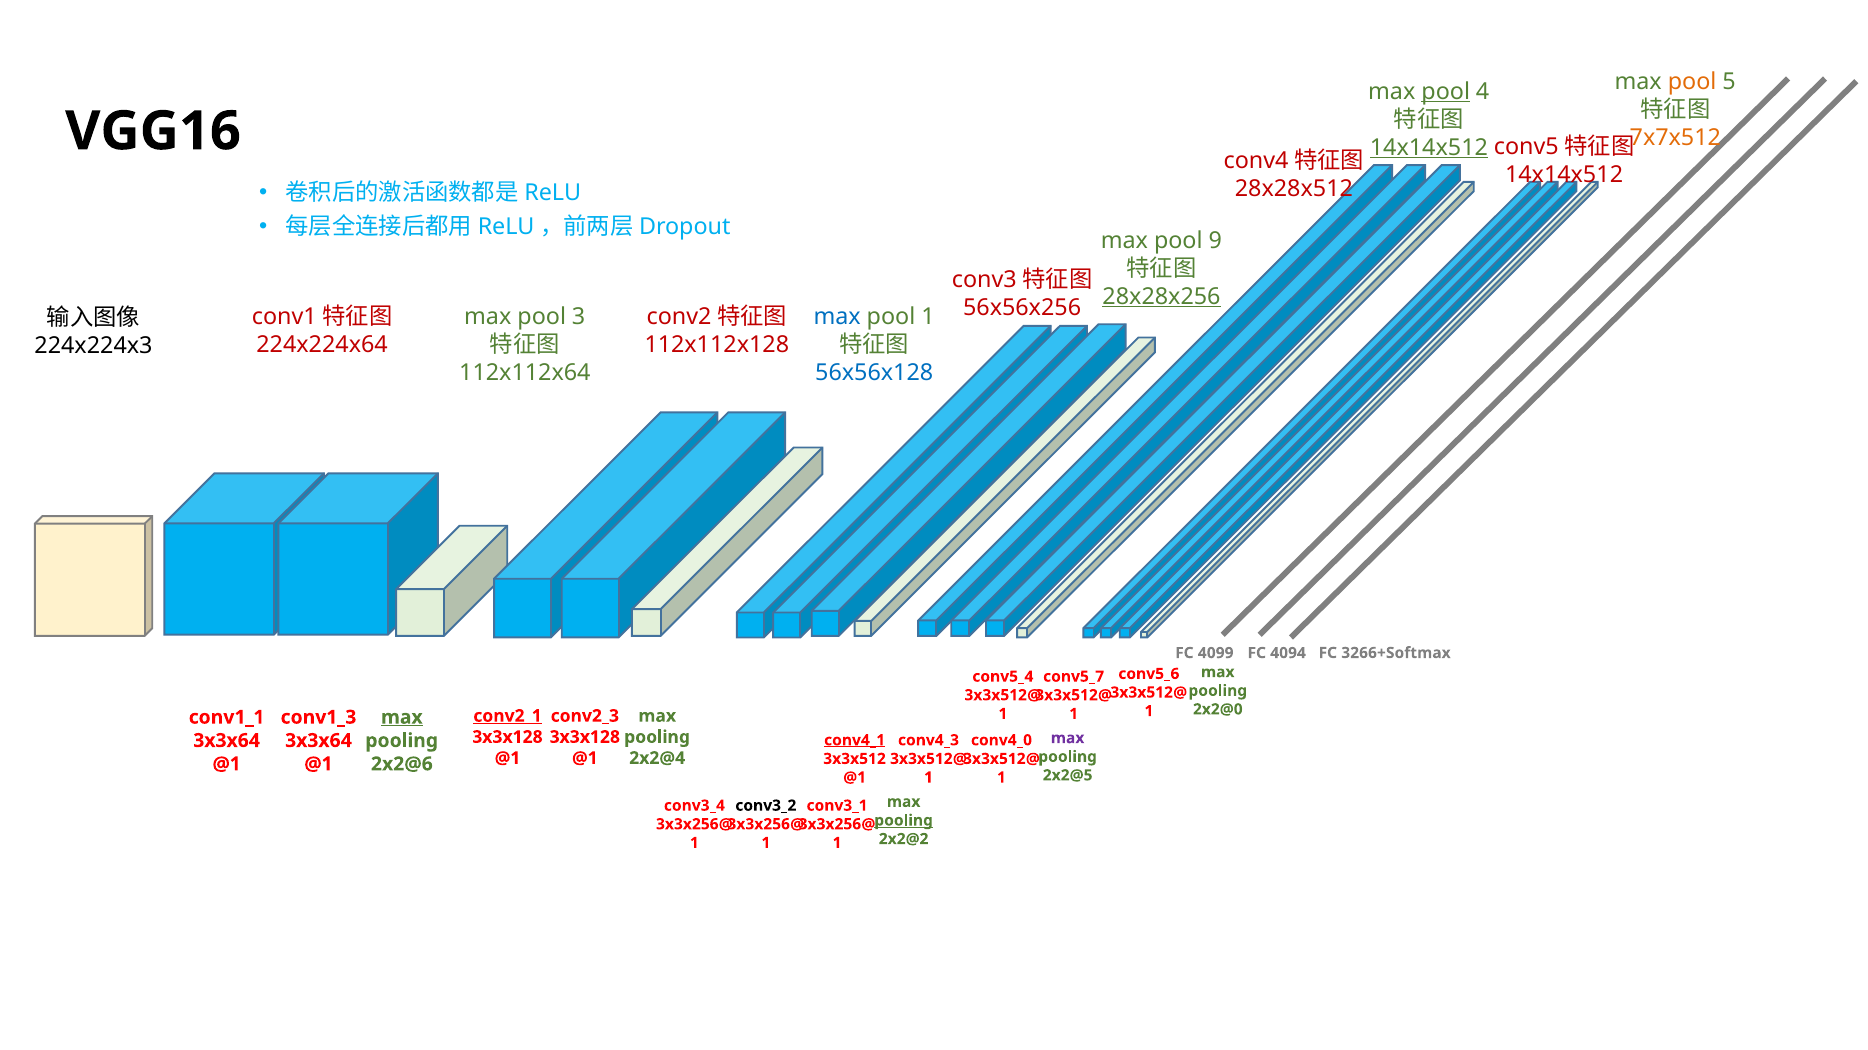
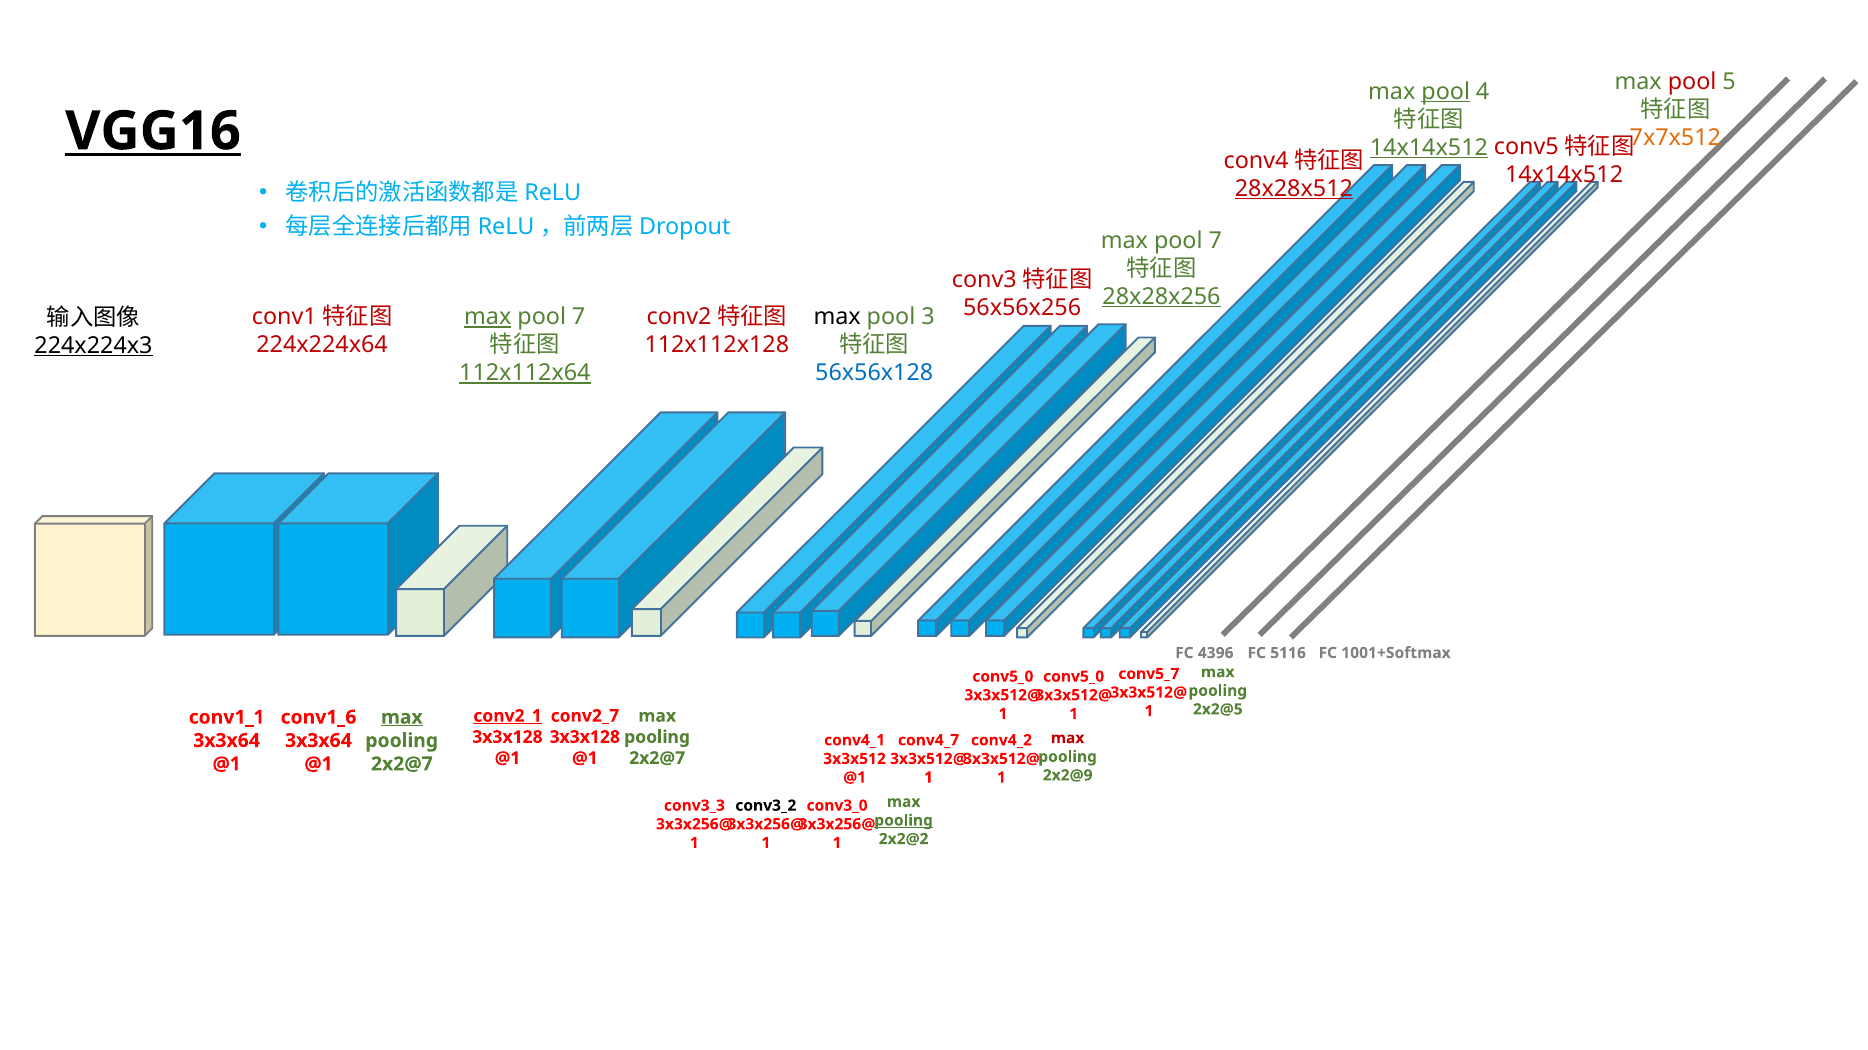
pool at (1692, 82) colour: orange -> red
VGG16 underline: none -> present
28x28x512 underline: none -> present
9 at (1215, 241): 9 -> 7
max at (488, 317) underline: none -> present
3 at (579, 317): 3 -> 7
max at (837, 317) colour: blue -> black
pool 1: 1 -> 3
224x224x3 underline: none -> present
112x112x64 underline: none -> present
4099: 4099 -> 4396
4094: 4094 -> 5116
3266+Softmax: 3266+Softmax -> 1001+Softmax
conv5_6: conv5_6 -> conv5_7
conv5_4 at (1003, 677): conv5_4 -> conv5_0
conv5_7 at (1074, 677): conv5_7 -> conv5_0
2x2@0: 2x2@0 -> 2x2@5
conv2_3: conv2_3 -> conv2_7
conv1_3: conv1_3 -> conv1_6
max at (1068, 739) colour: purple -> red
conv4_1 underline: present -> none
conv4_3: conv4_3 -> conv4_7
conv4_0: conv4_0 -> conv4_2
2x2@4 at (657, 759): 2x2@4 -> 2x2@7
2x2@6 at (402, 765): 2x2@6 -> 2x2@7
2x2@5: 2x2@5 -> 2x2@9
conv3_4: conv3_4 -> conv3_3
conv3_1: conv3_1 -> conv3_0
